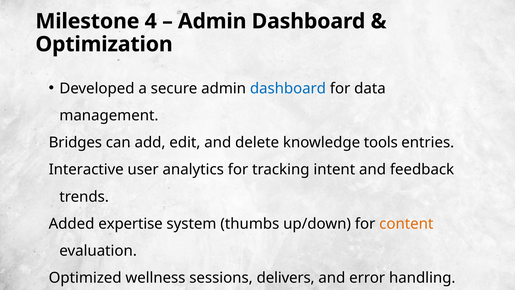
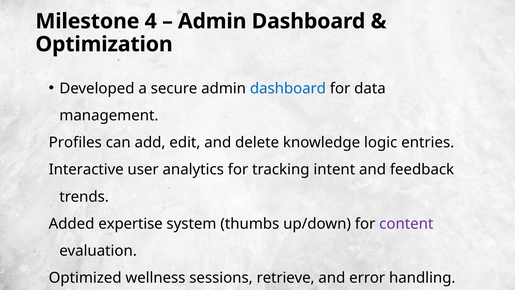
Bridges: Bridges -> Profiles
tools: tools -> logic
content colour: orange -> purple
delivers: delivers -> retrieve
